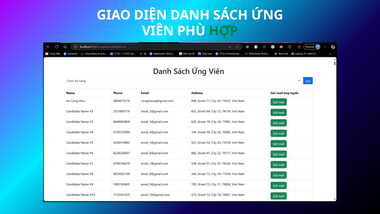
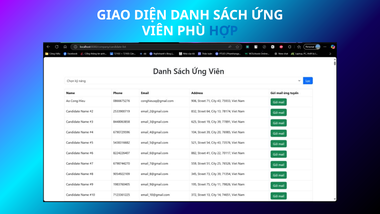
HỢP colour: green -> blue
